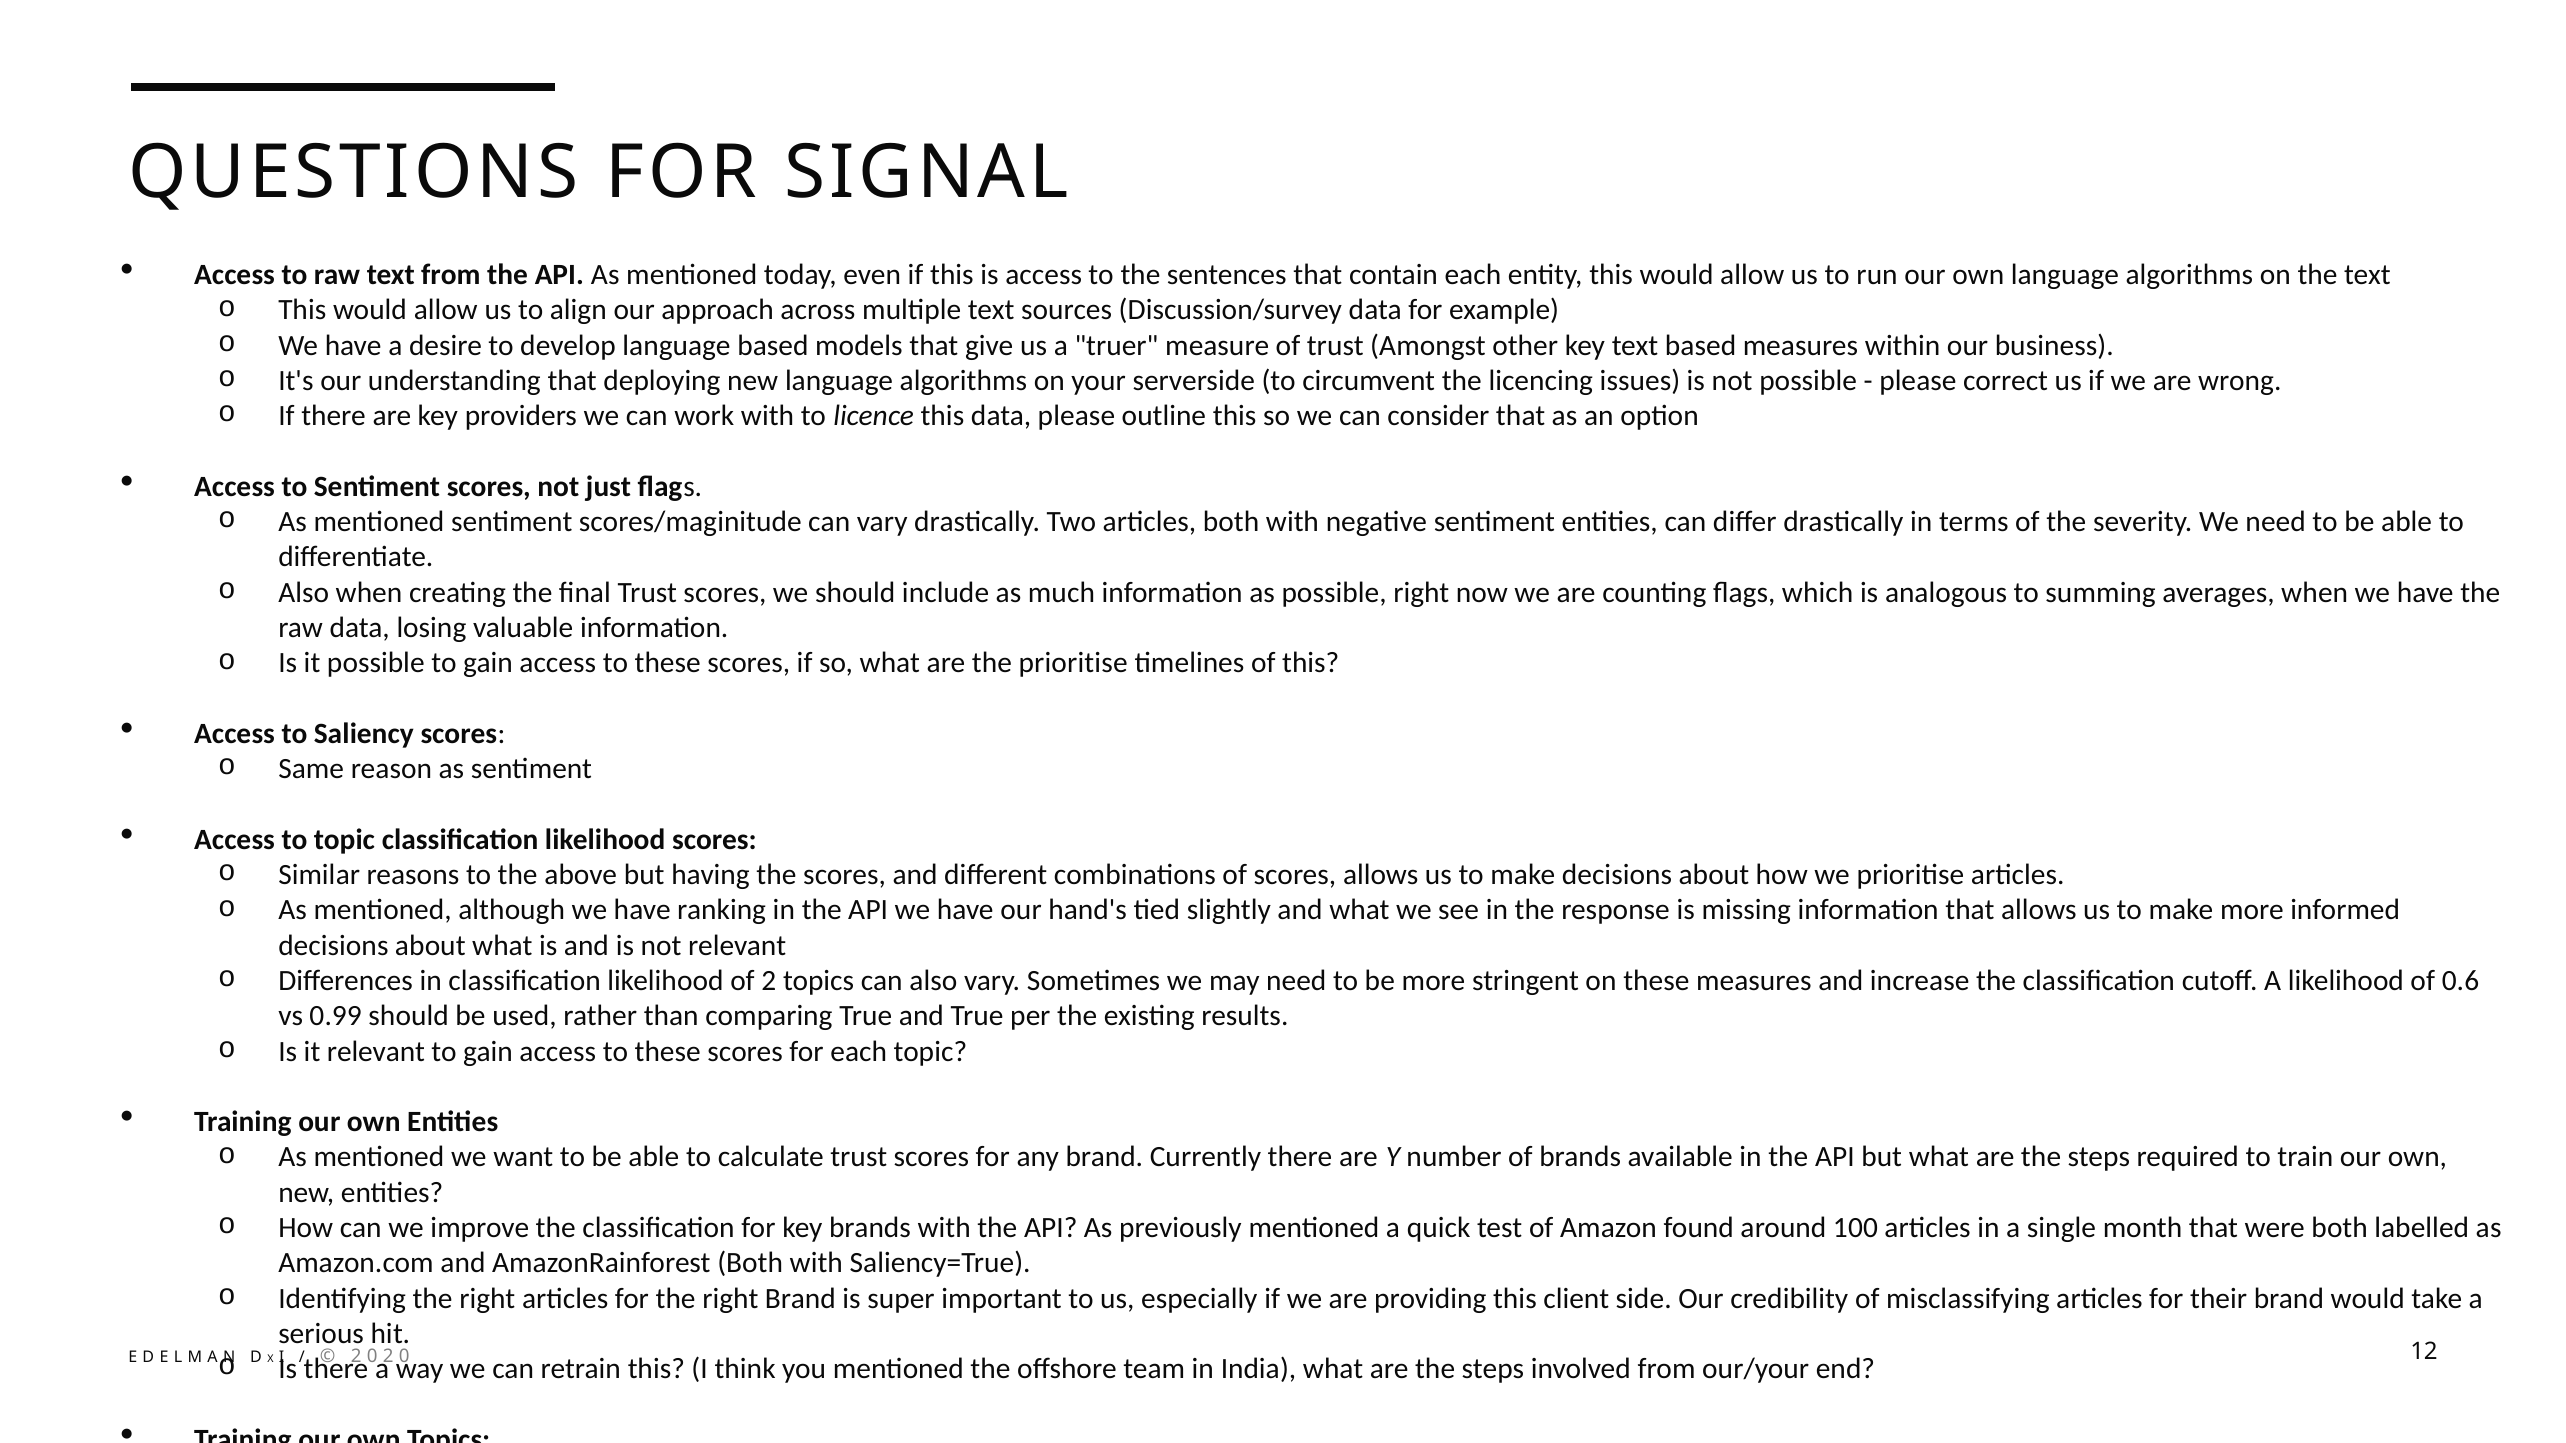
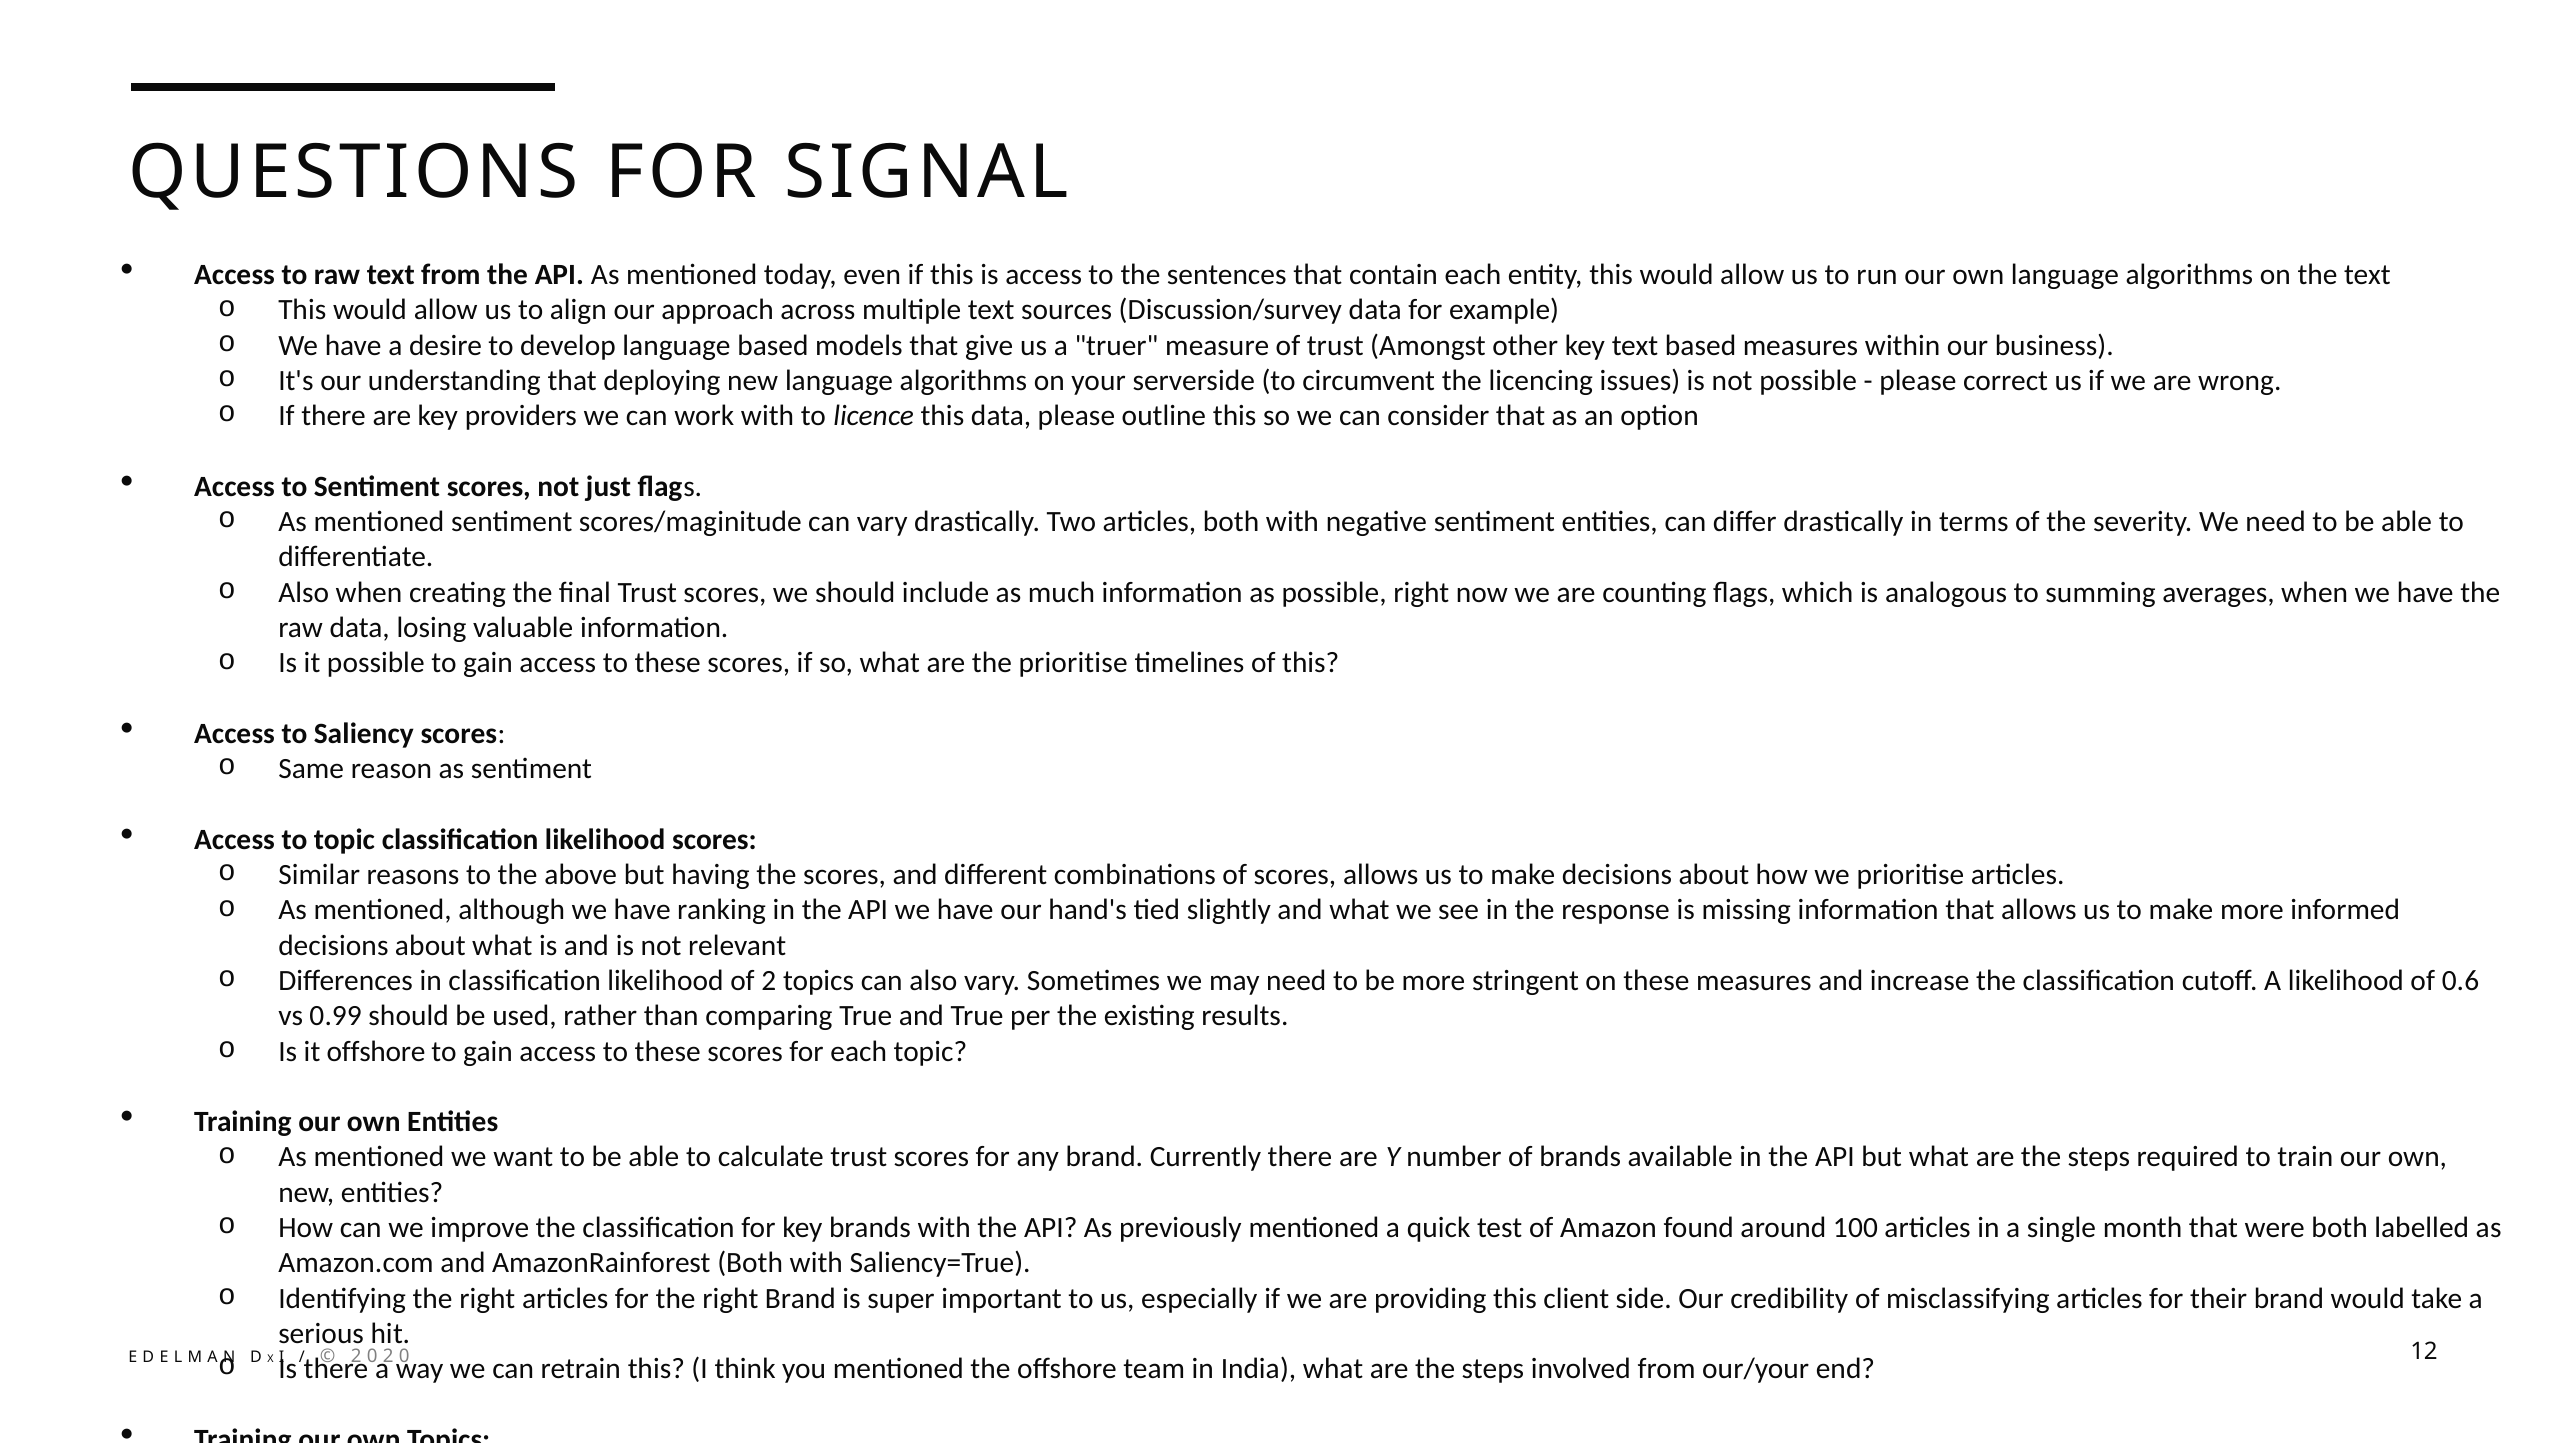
it relevant: relevant -> offshore
